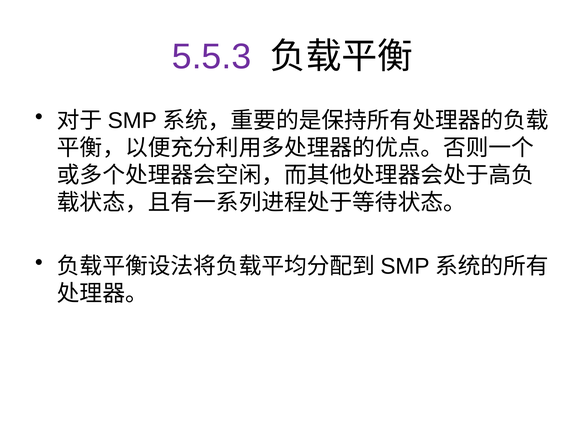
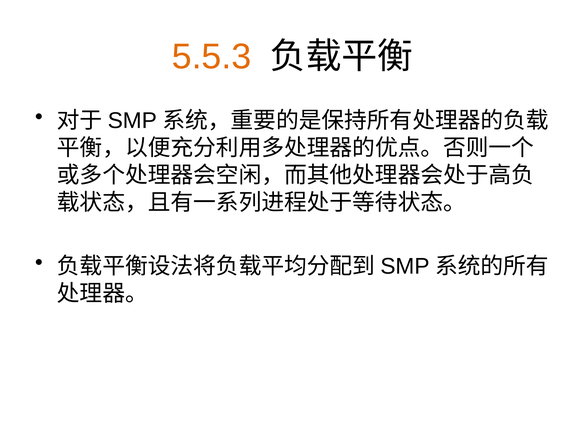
5.5.3 colour: purple -> orange
